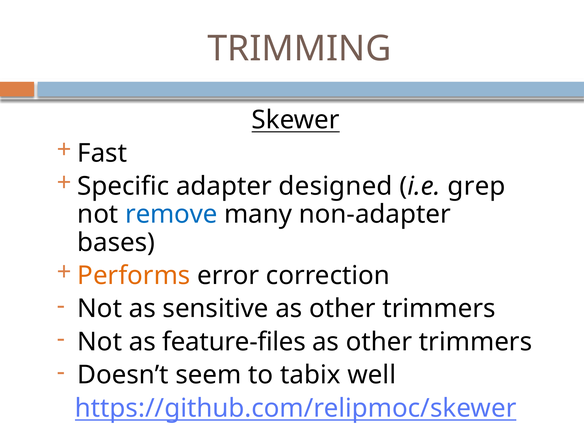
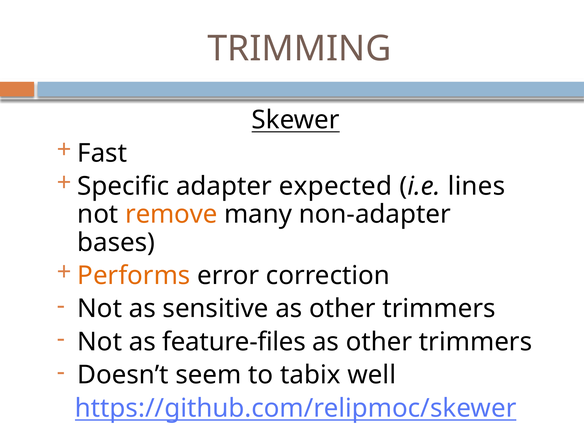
designed: designed -> expected
grep: grep -> lines
remove colour: blue -> orange
